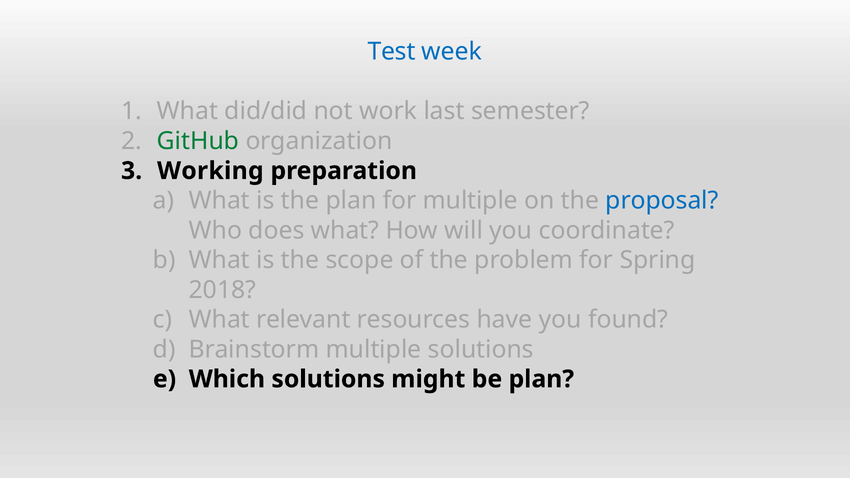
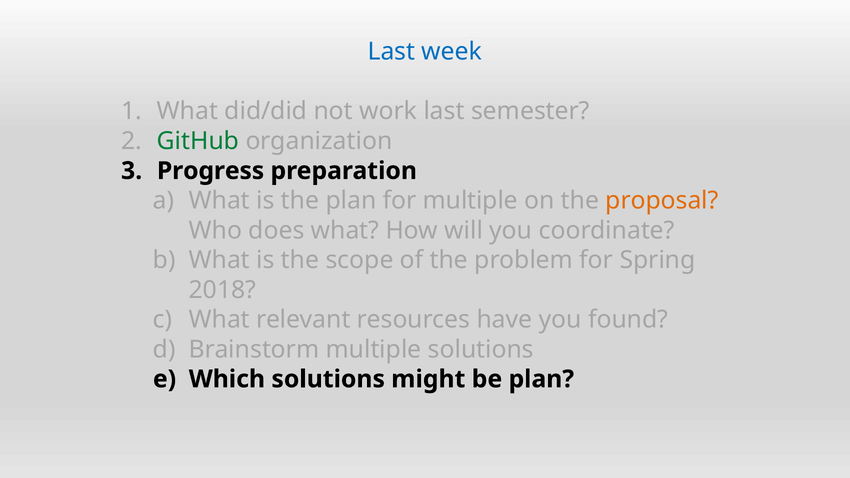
Test at (392, 52): Test -> Last
Working: Working -> Progress
proposal colour: blue -> orange
